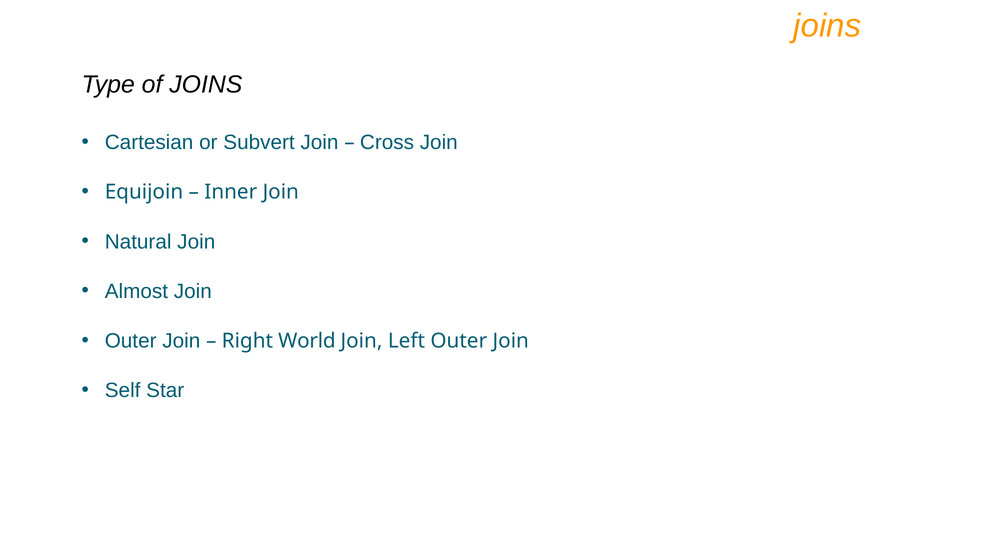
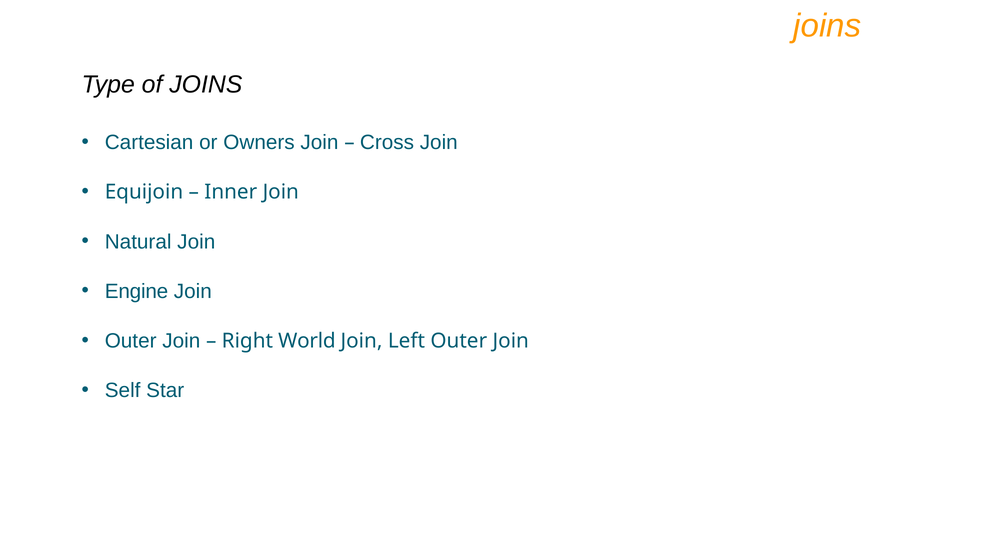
Subvert: Subvert -> Owners
Almost: Almost -> Engine
